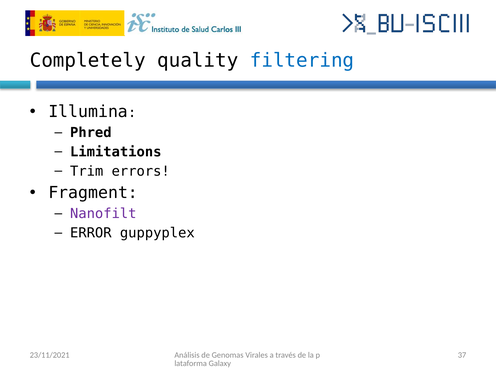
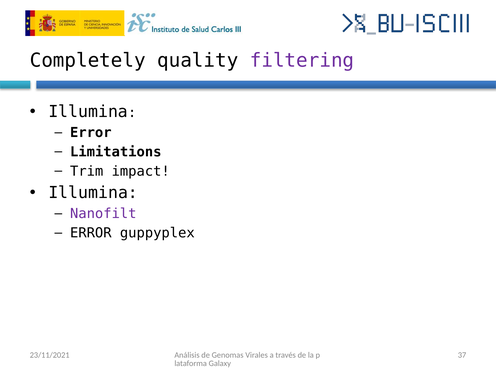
filtering colour: blue -> purple
Phred at (91, 133): Phred -> Error
errors: errors -> impact
Fragment at (93, 193): Fragment -> Illumina
